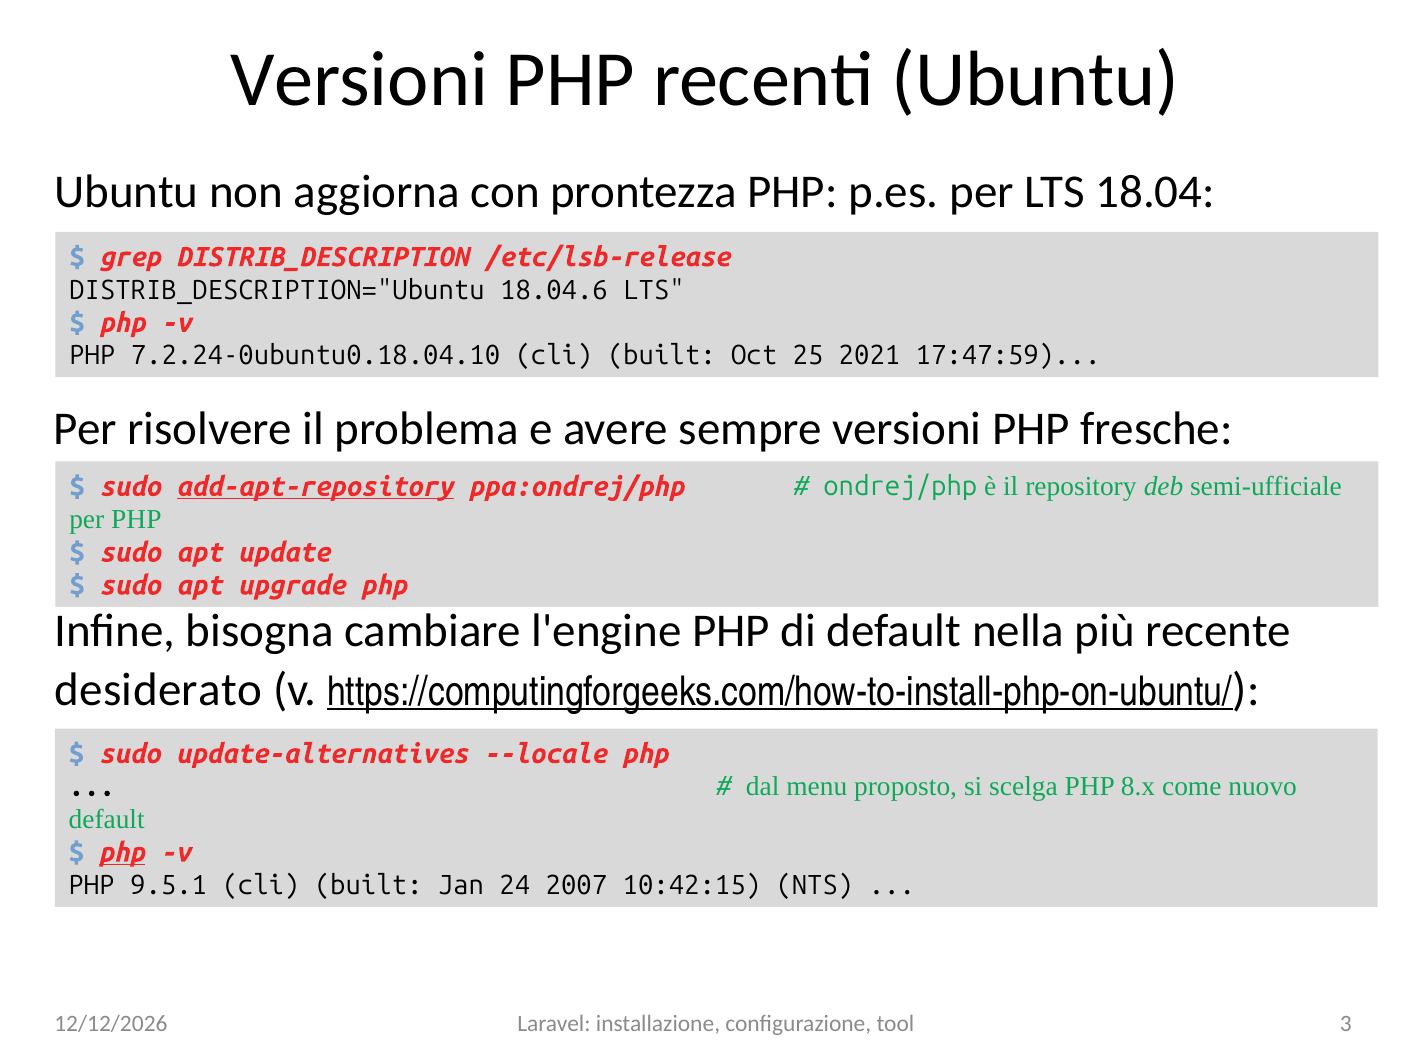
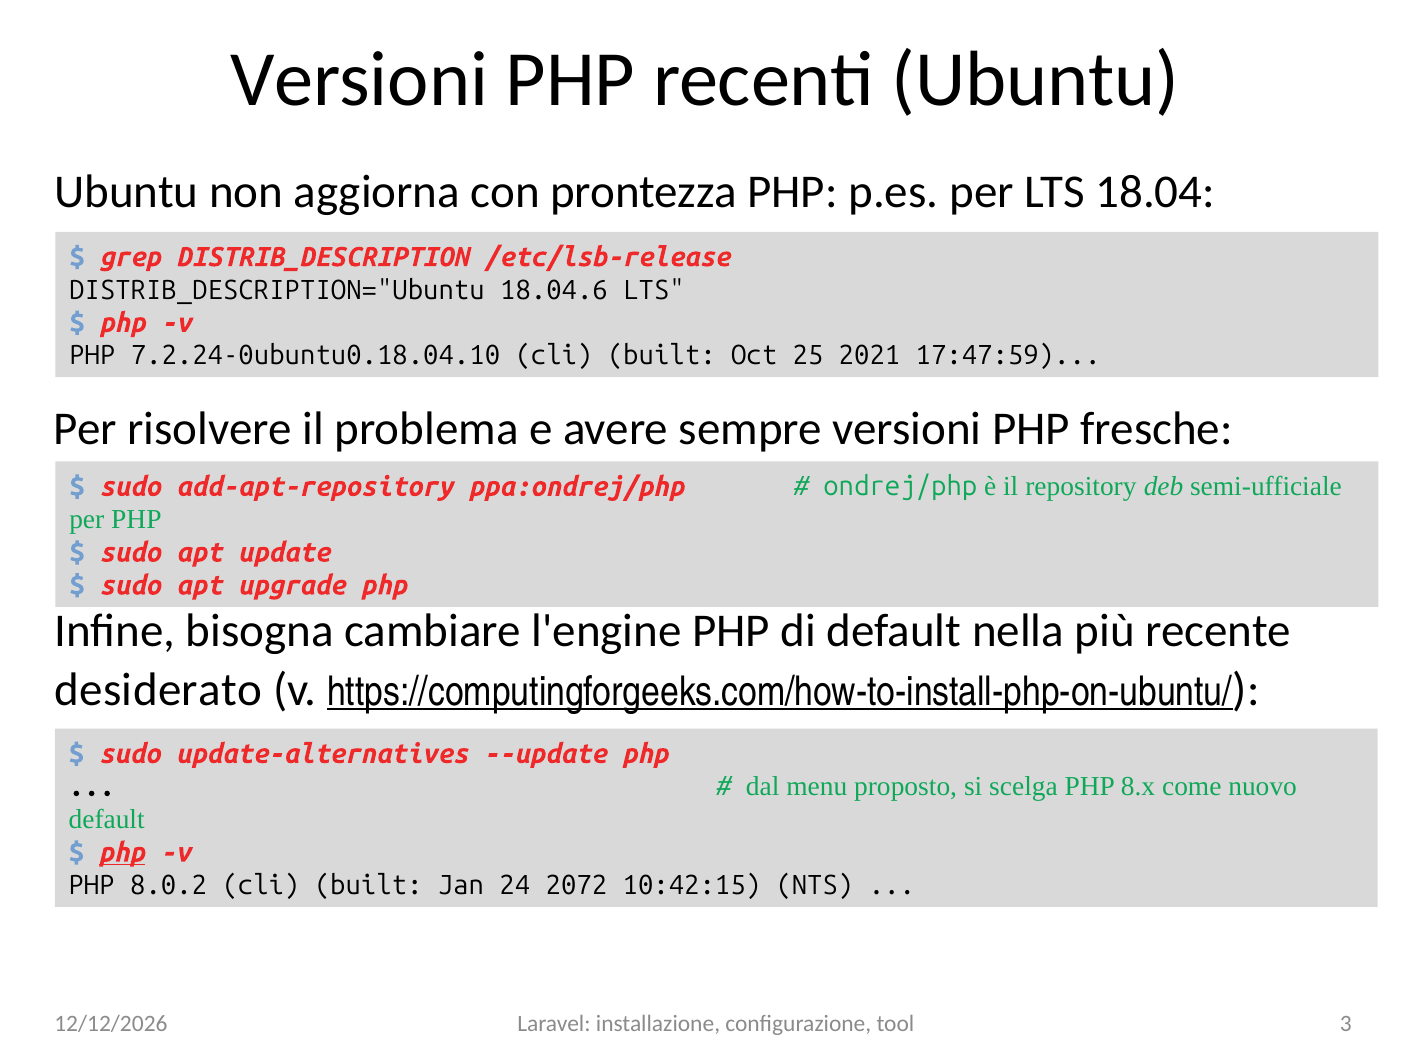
add-apt-repository underline: present -> none
--locale: --locale -> --update
9.5.1: 9.5.1 -> 8.0.2
2007: 2007 -> 2072
